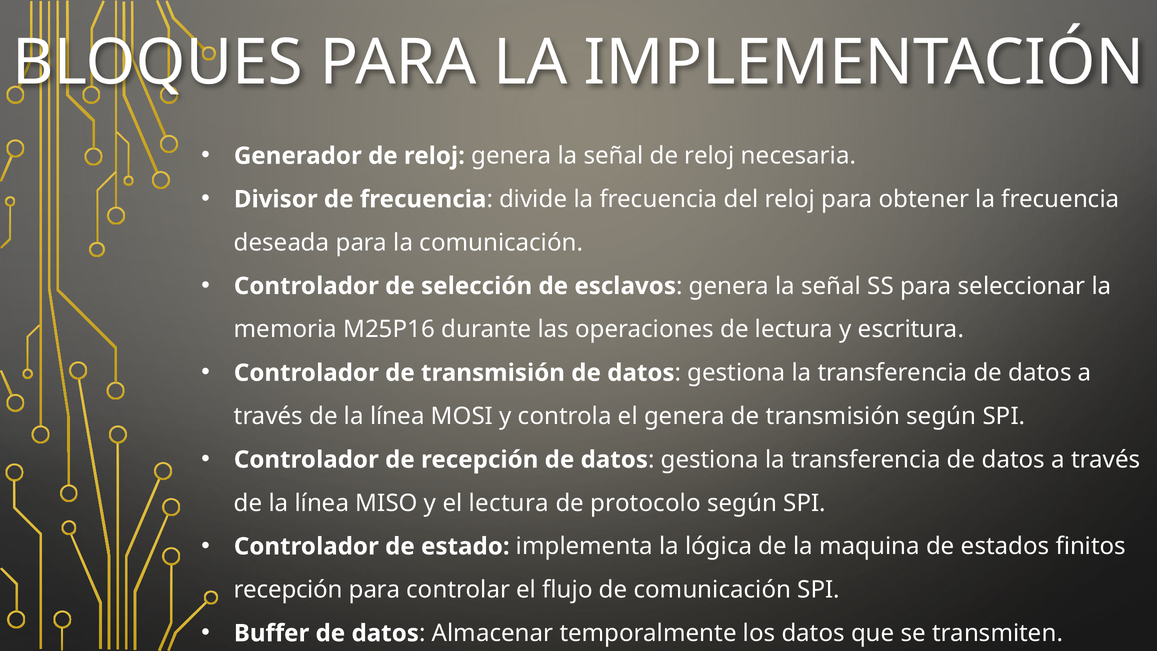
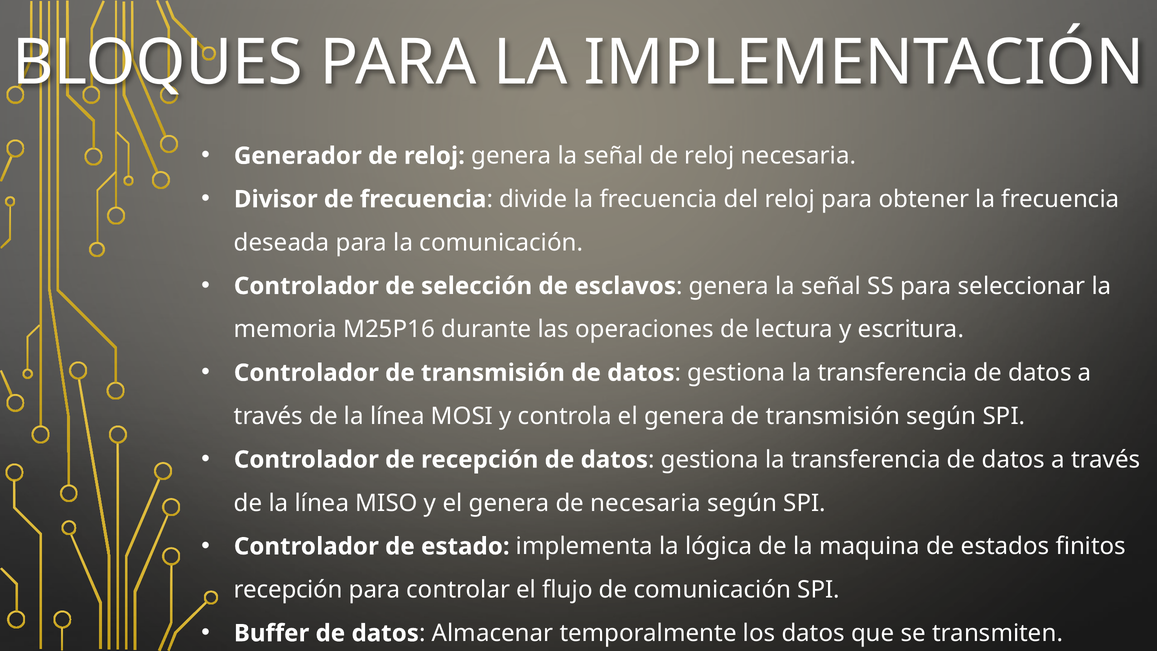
y el lectura: lectura -> genera
de protocolo: protocolo -> necesaria
